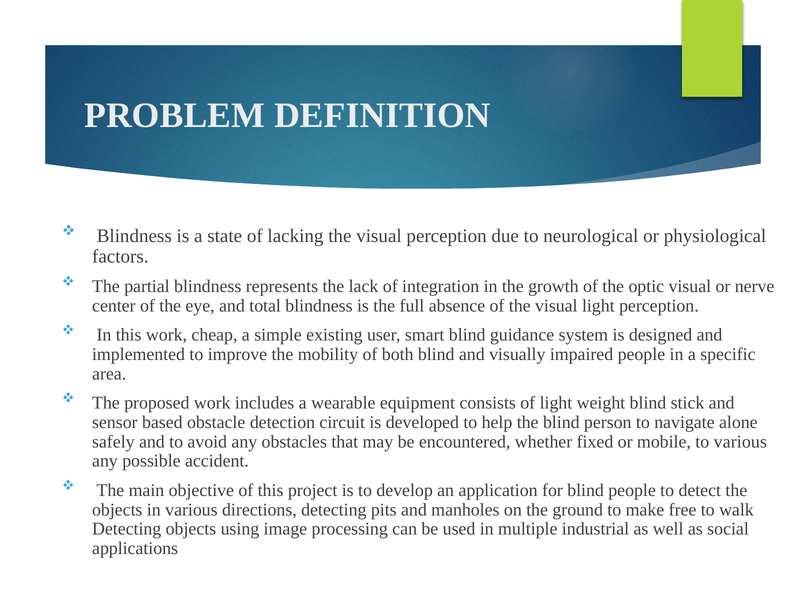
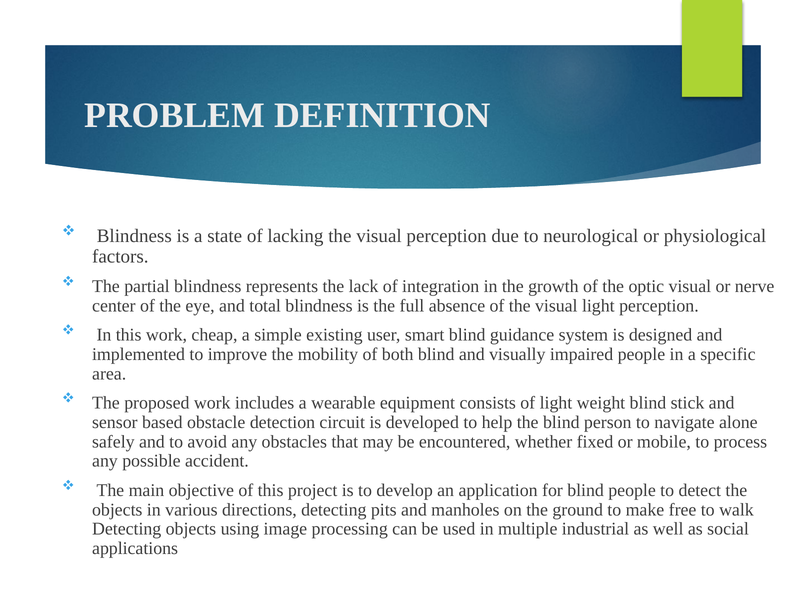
to various: various -> process
